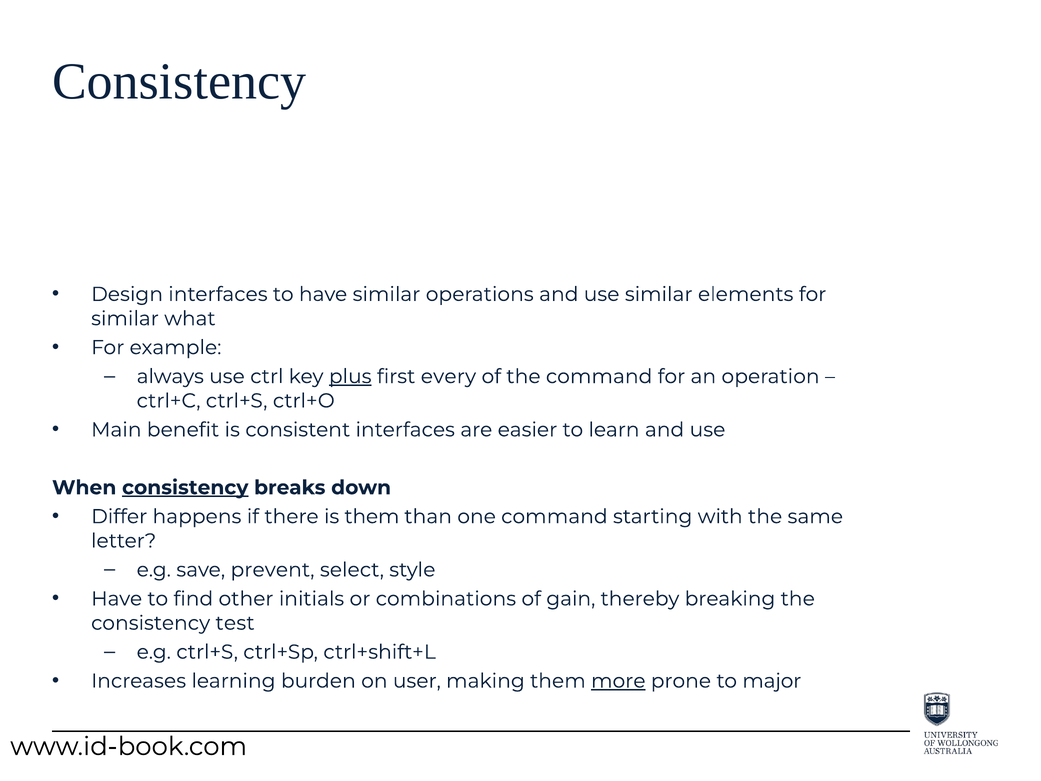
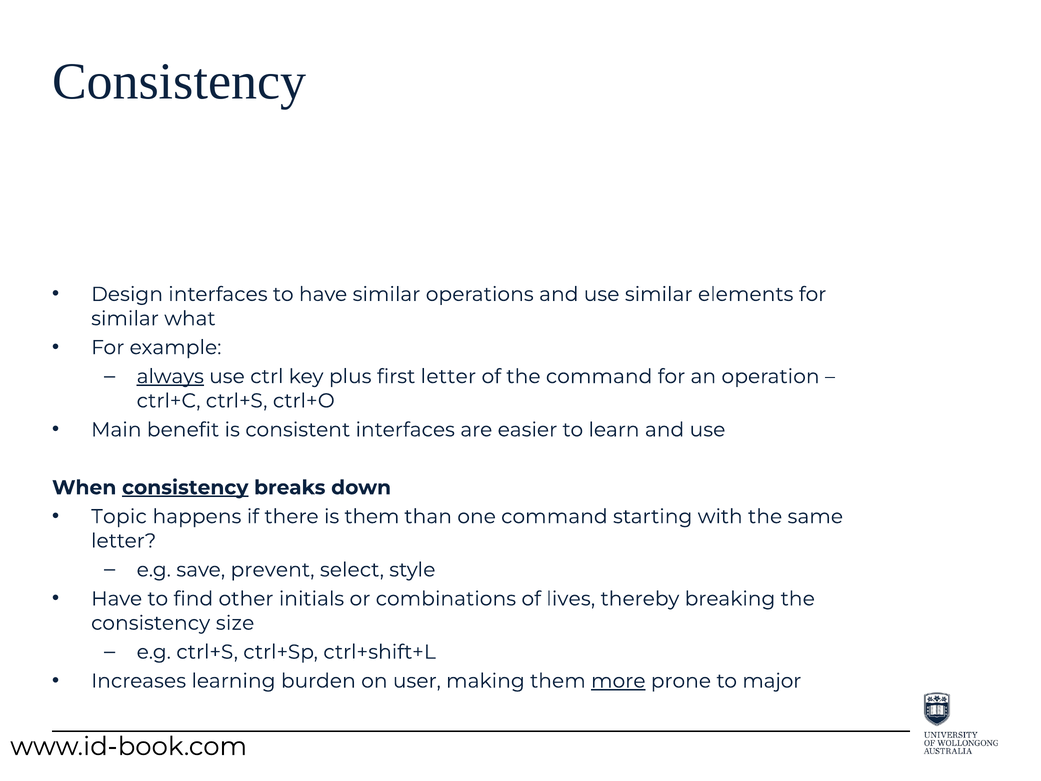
always underline: none -> present
plus underline: present -> none
first every: every -> letter
Differ: Differ -> Topic
gain: gain -> lives
test: test -> size
